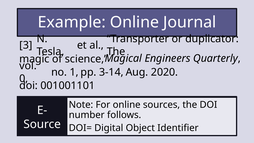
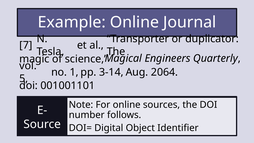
3: 3 -> 7
2020: 2020 -> 2064
0: 0 -> 5
